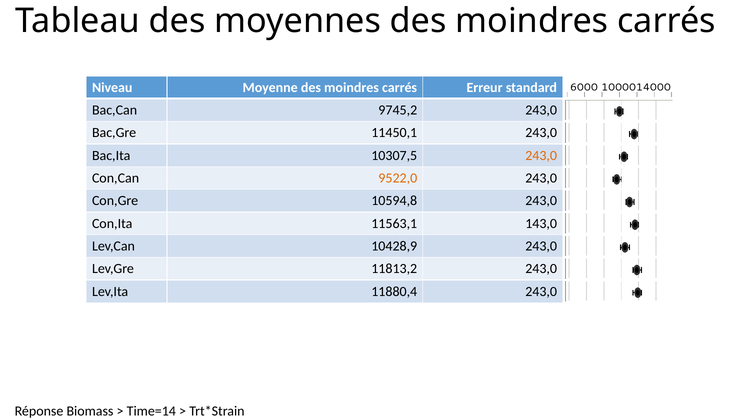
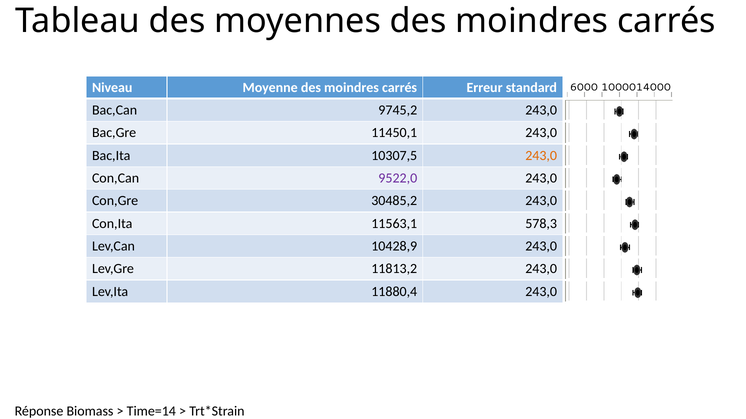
9522,0 colour: orange -> purple
10594,8: 10594,8 -> 30485,2
143,0: 143,0 -> 578,3
